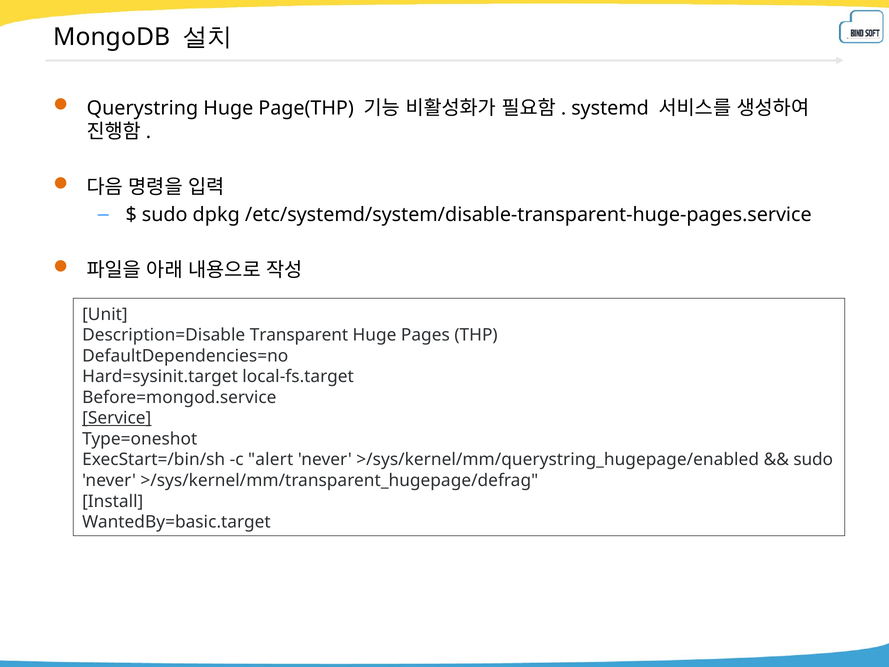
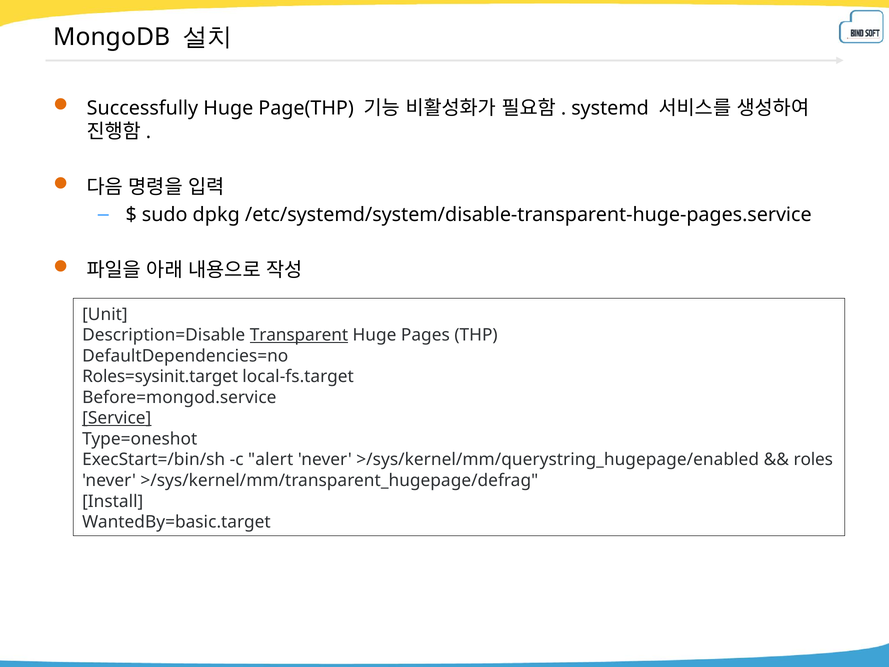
Querystring: Querystring -> Successfully
Transparent underline: none -> present
Hard=sysinit.target: Hard=sysinit.target -> Roles=sysinit.target
sudo at (813, 460): sudo -> roles
